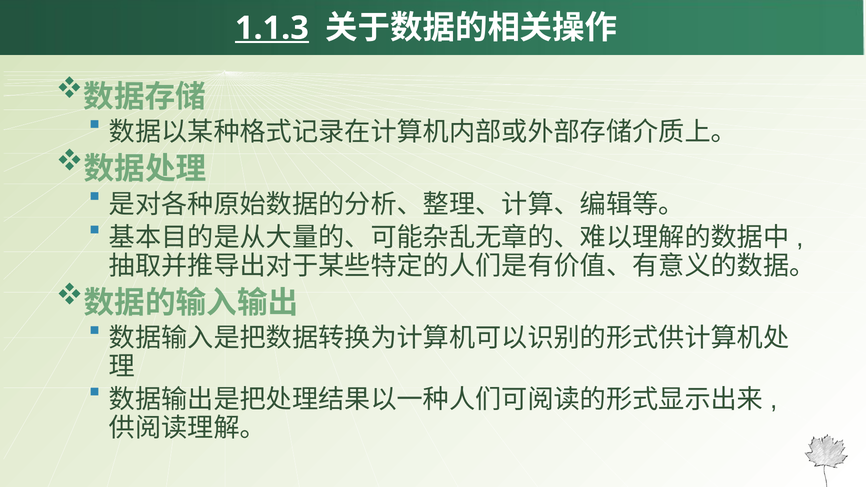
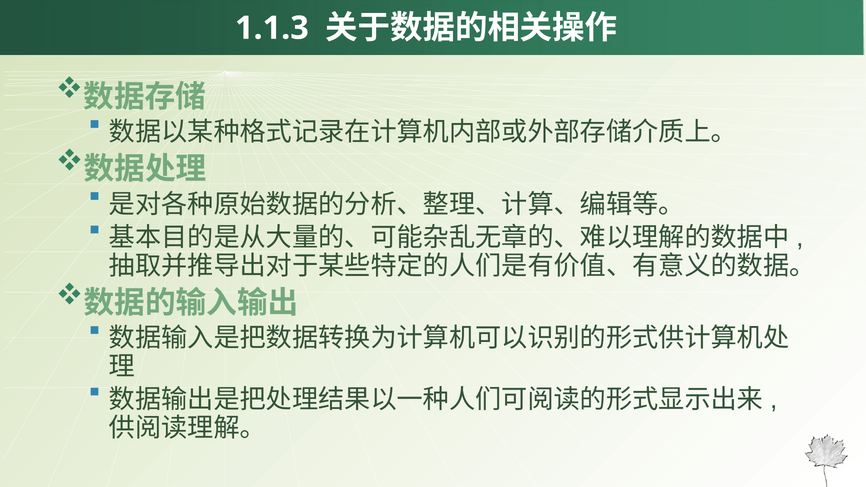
1.1.3 underline: present -> none
